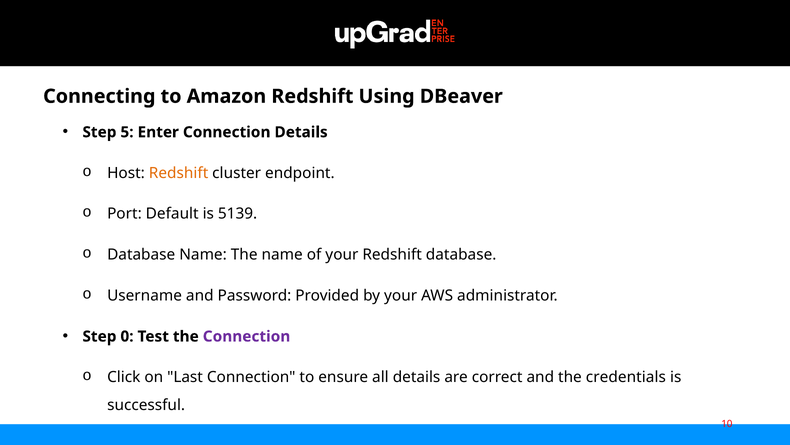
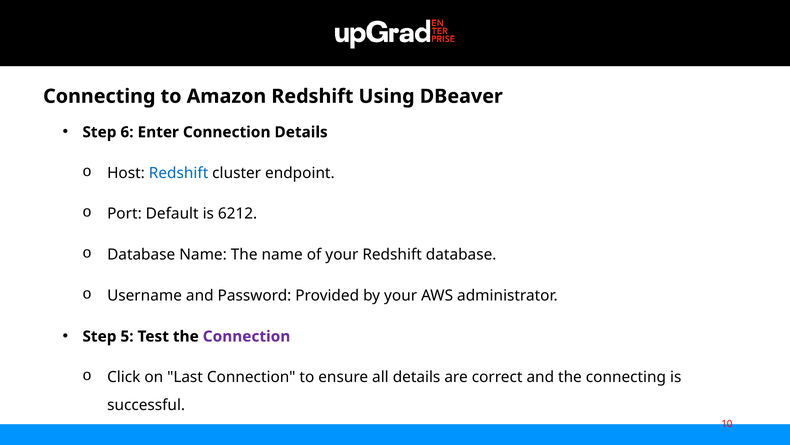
5: 5 -> 6
Redshift at (179, 173) colour: orange -> blue
5139: 5139 -> 6212
0: 0 -> 5
the credentials: credentials -> connecting
